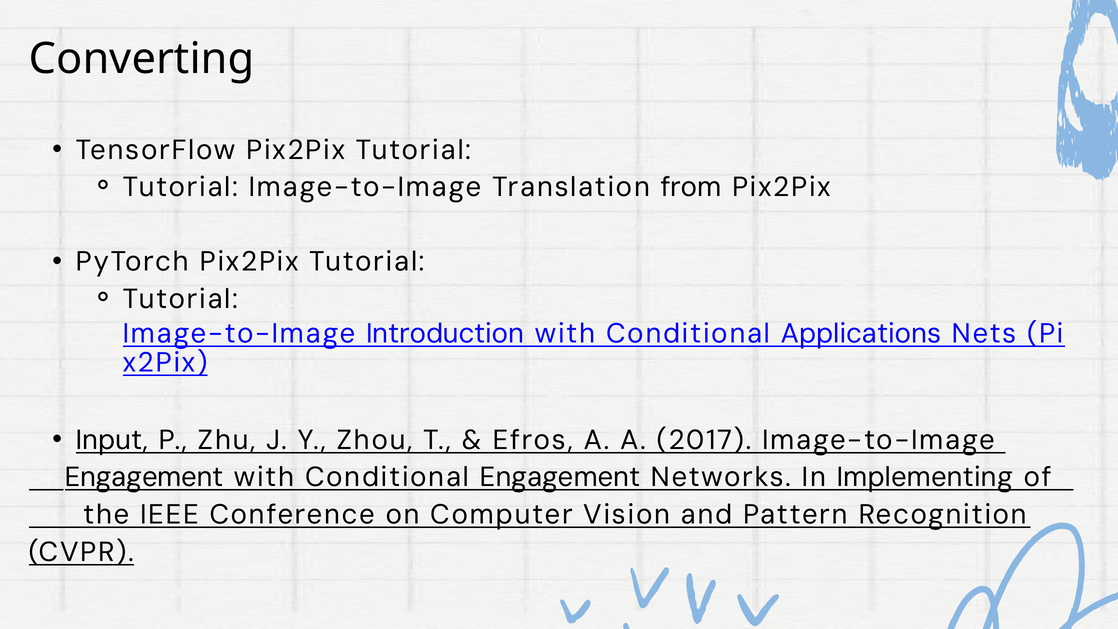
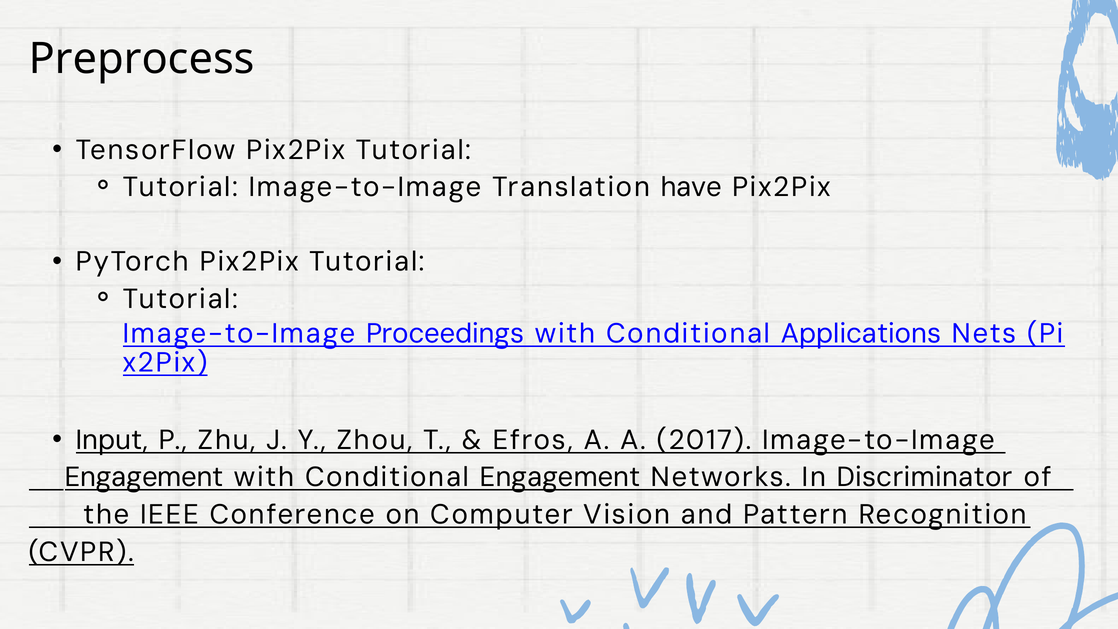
Converting: Converting -> Preprocess
from: from -> have
Introduction: Introduction -> Proceedings
Implementing: Implementing -> Discriminator
